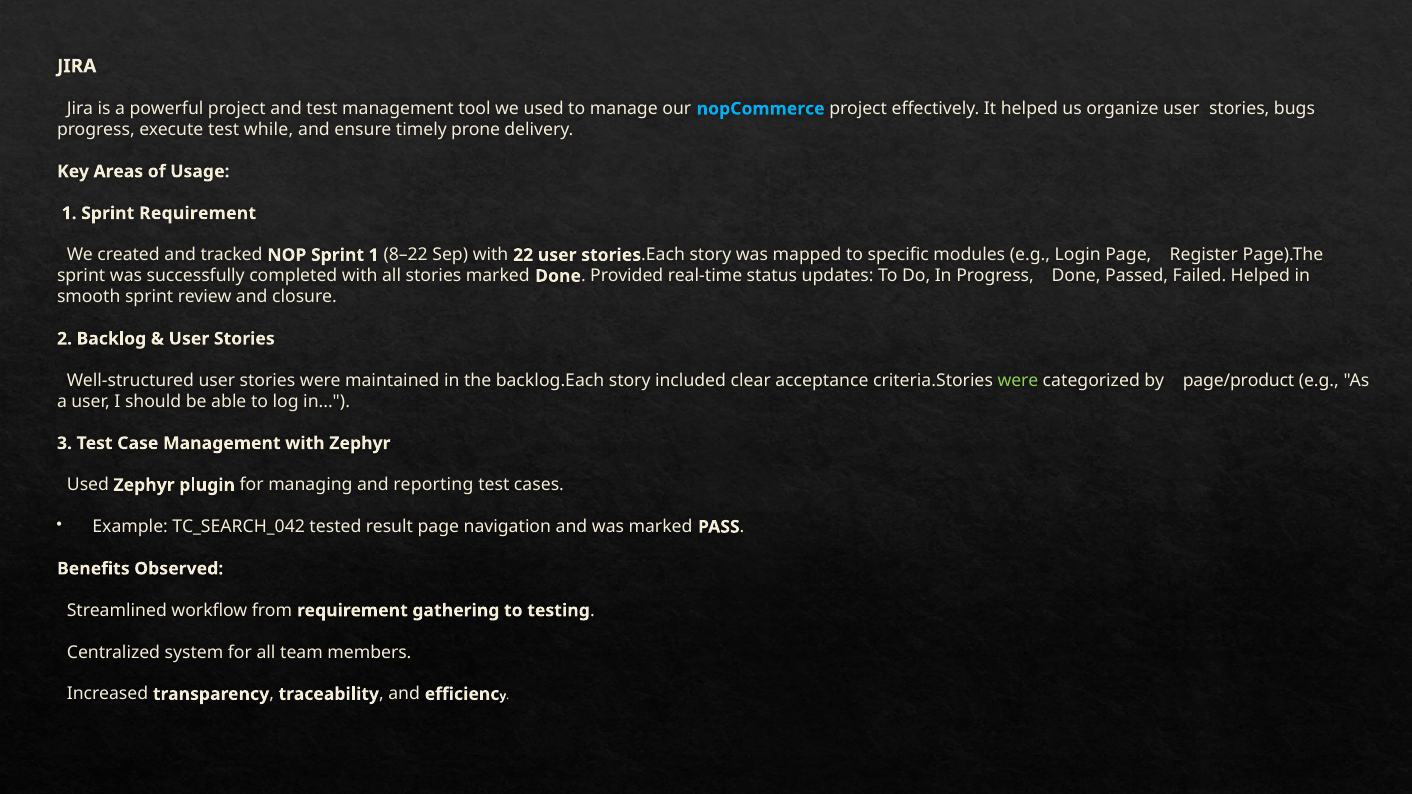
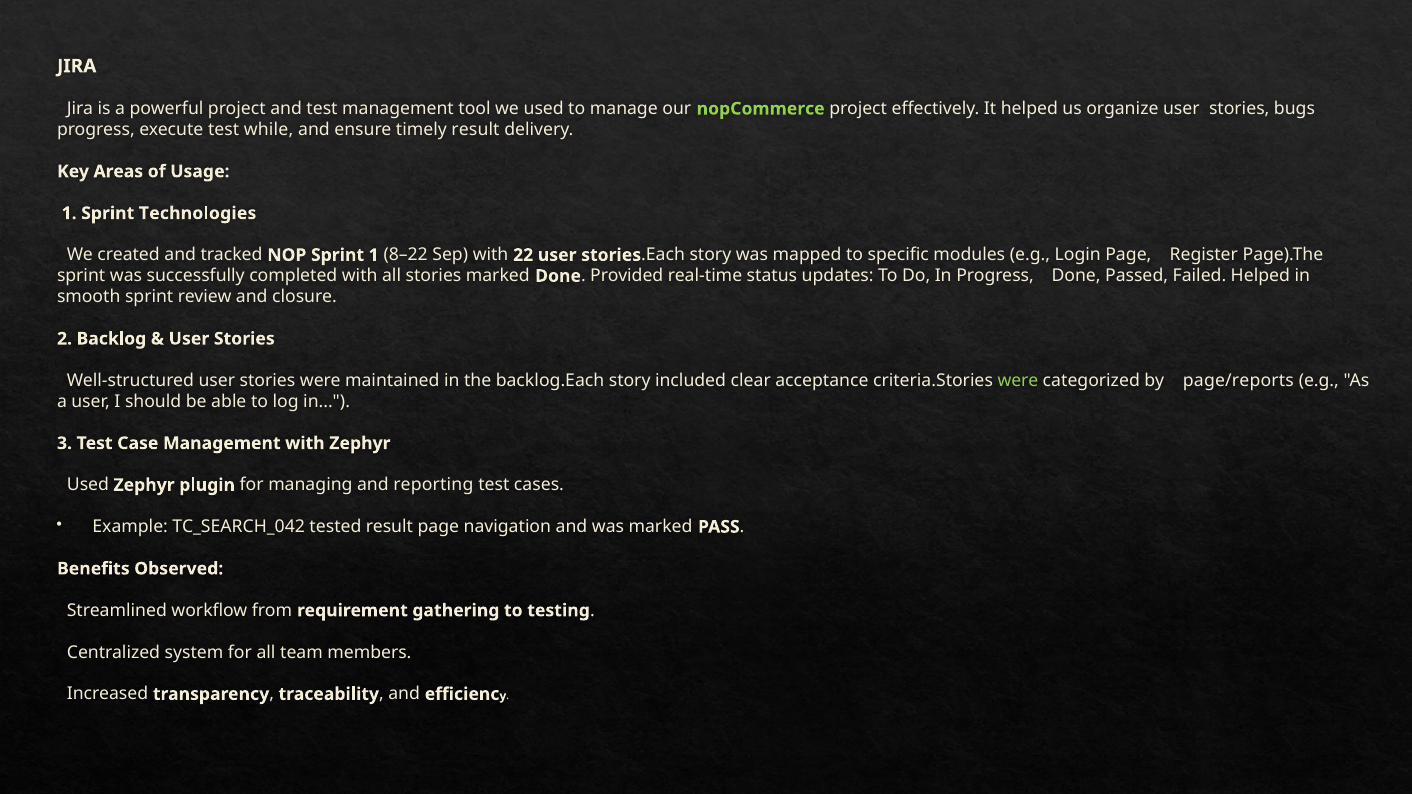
nopCommerce colour: light blue -> light green
timely prone: prone -> result
Sprint Requirement: Requirement -> Technologies
page/product: page/product -> page/reports
